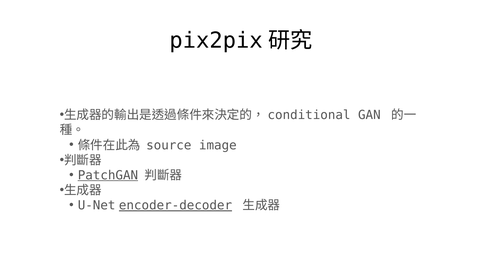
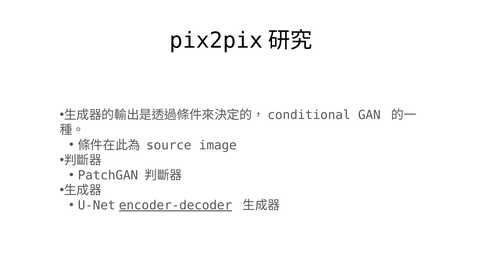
PatchGAN underline: present -> none
